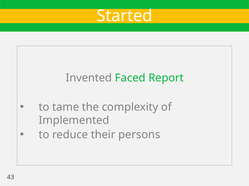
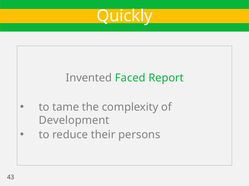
Started: Started -> Quickly
Implemented: Implemented -> Development
